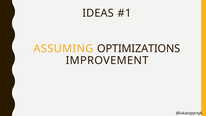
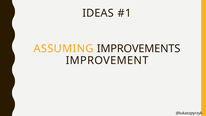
OPTIMIZATIONS: OPTIMIZATIONS -> IMPROVEMENTS
